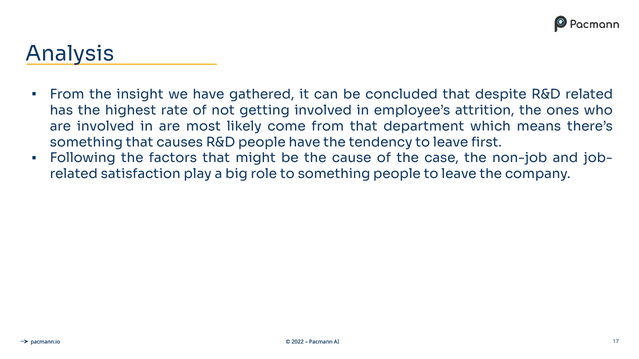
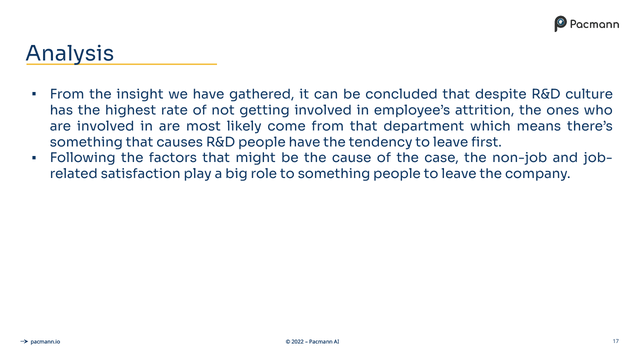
R&D related: related -> culture
